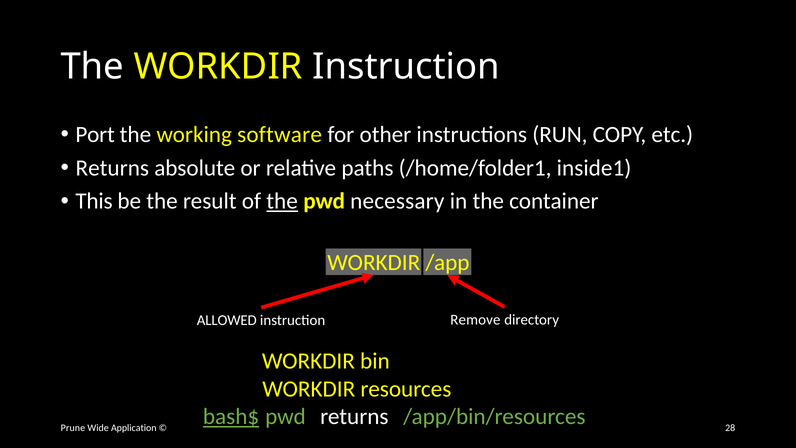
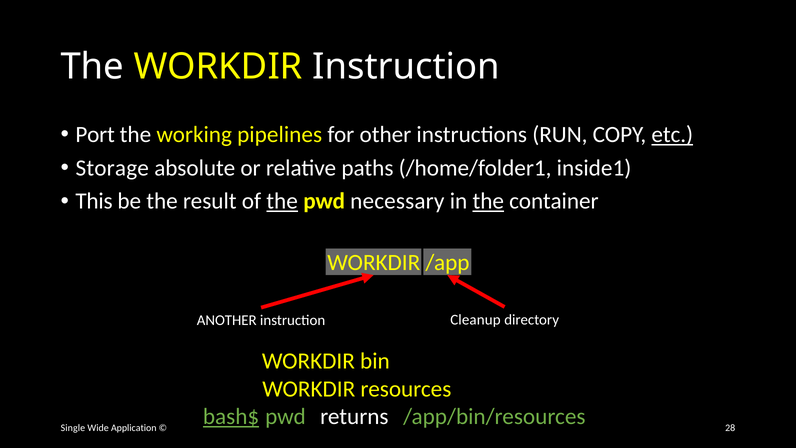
software: software -> pipelines
etc underline: none -> present
Returns at (112, 168): Returns -> Storage
the at (488, 201) underline: none -> present
ALLOWED: ALLOWED -> ANOTHER
Remove: Remove -> Cleanup
Prune: Prune -> Single
